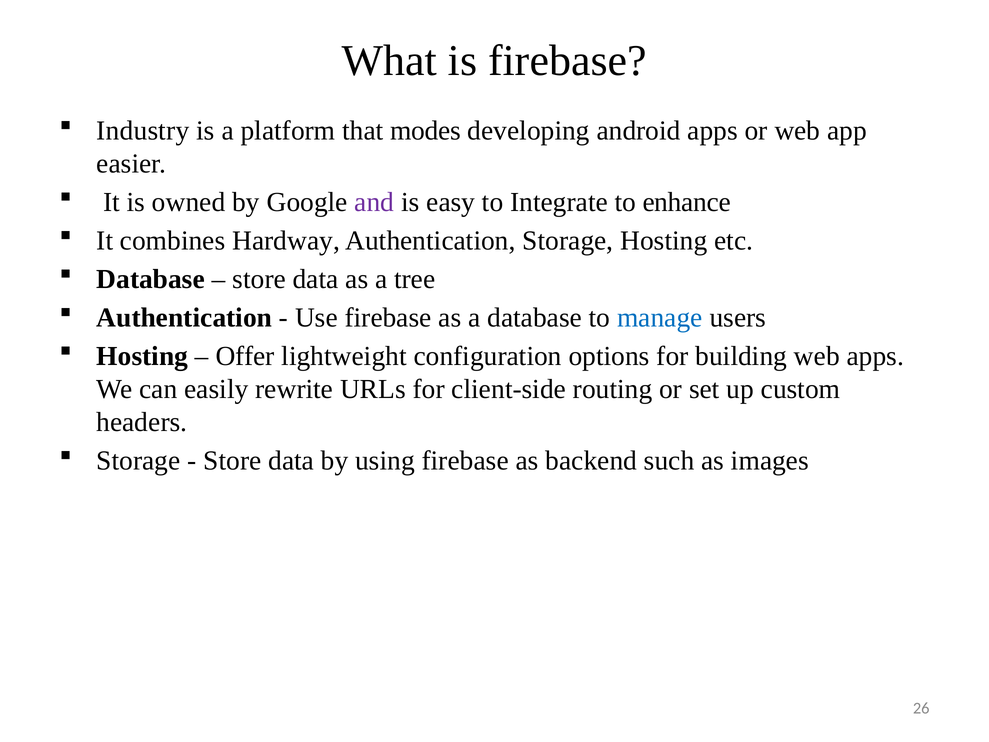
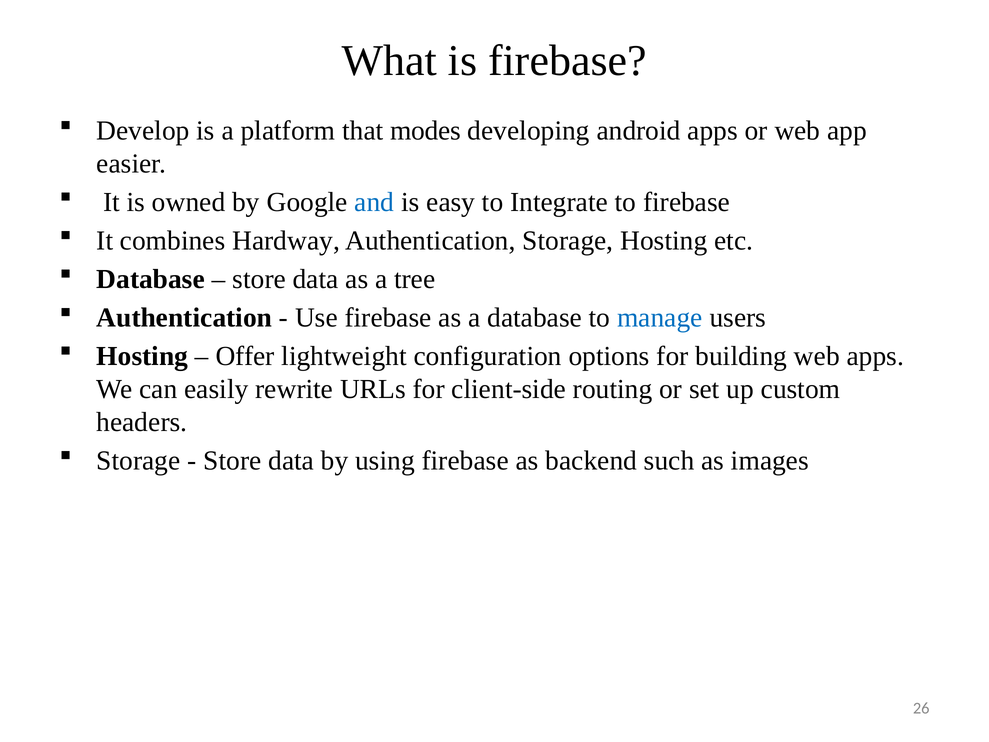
Industry: Industry -> Develop
and colour: purple -> blue
to enhance: enhance -> firebase
